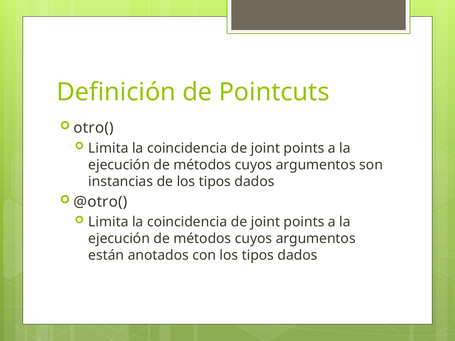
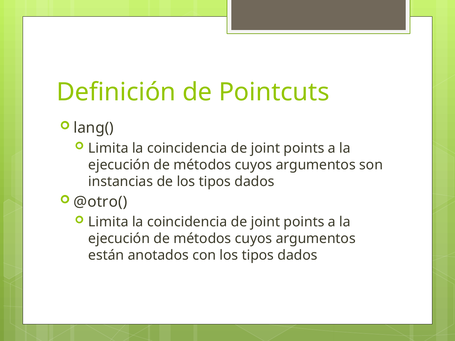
otro(: otro( -> lang(
